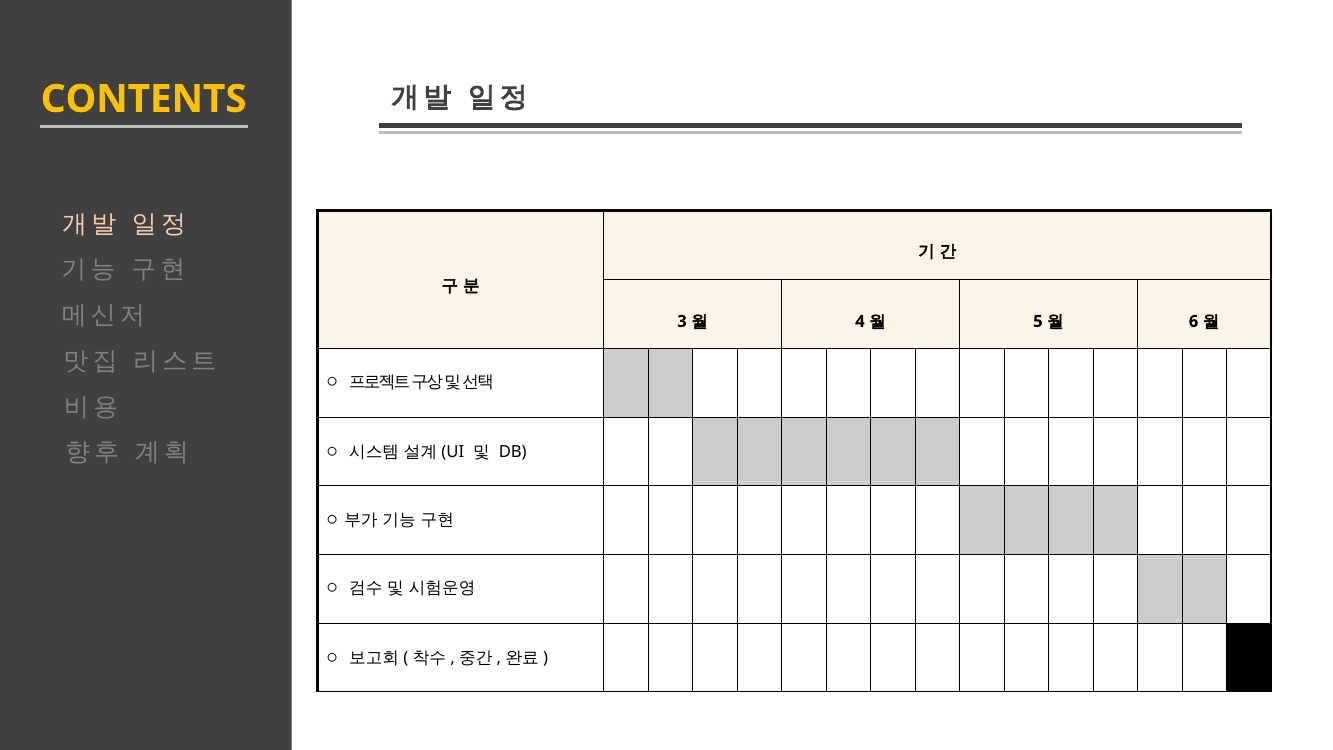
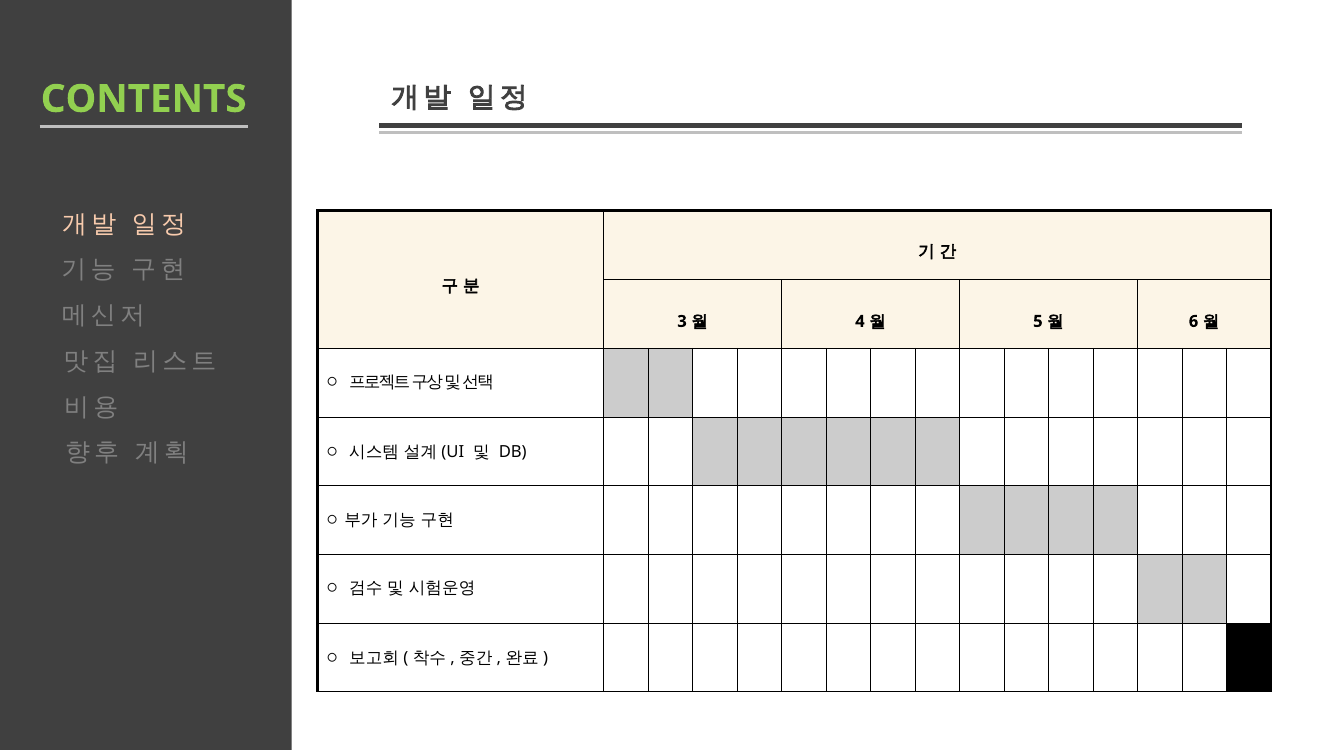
CONTENTS colour: yellow -> light green
